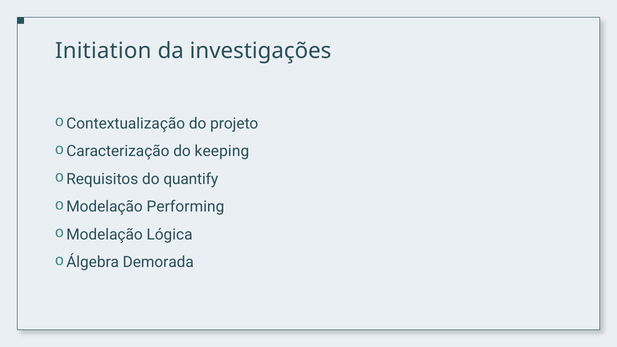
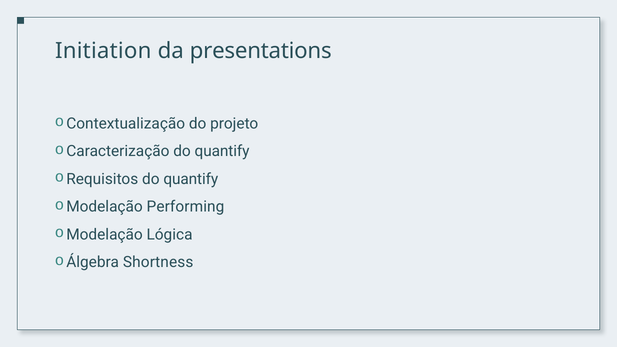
investigações: investigações -> presentations
keeping at (222, 151): keeping -> quantify
Demorada: Demorada -> Shortness
